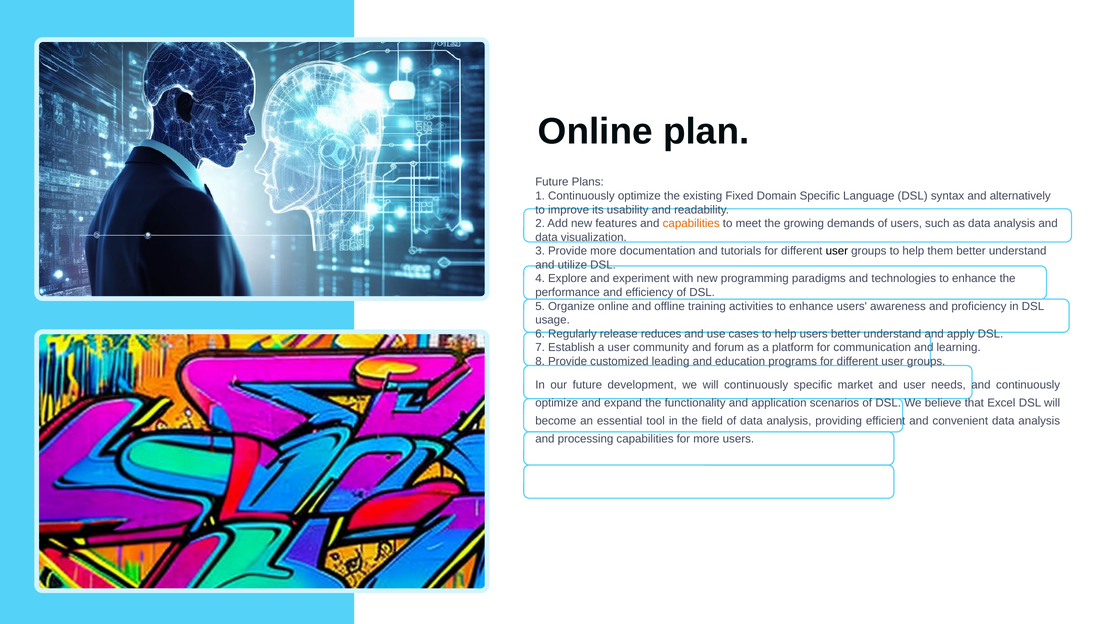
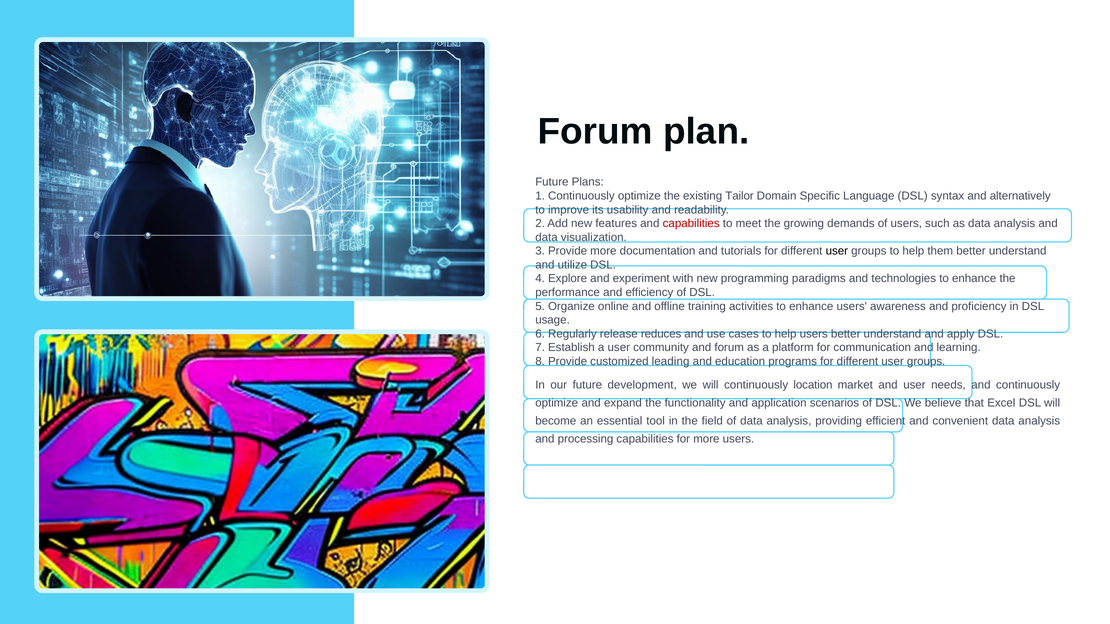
Online at (595, 132): Online -> Forum
Fixed: Fixed -> Tailor
capabilities at (691, 224) colour: orange -> red
continuously specific: specific -> location
